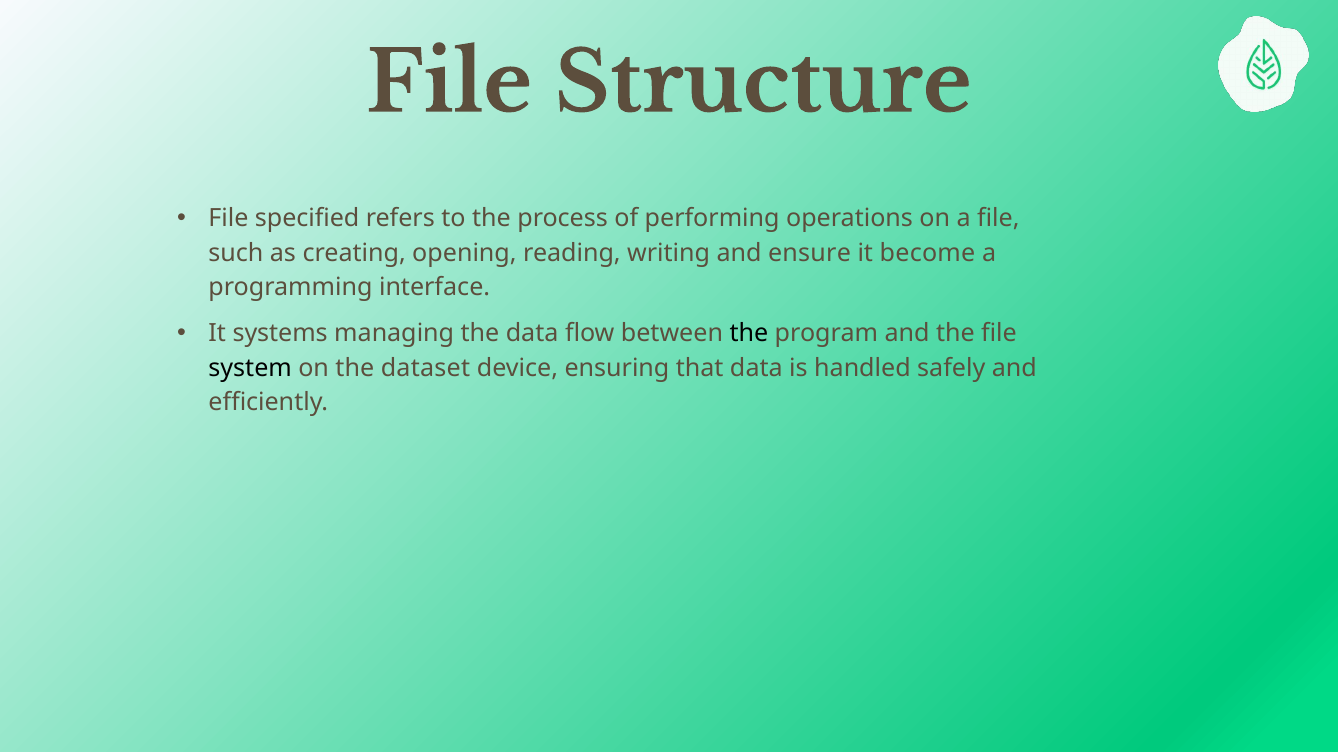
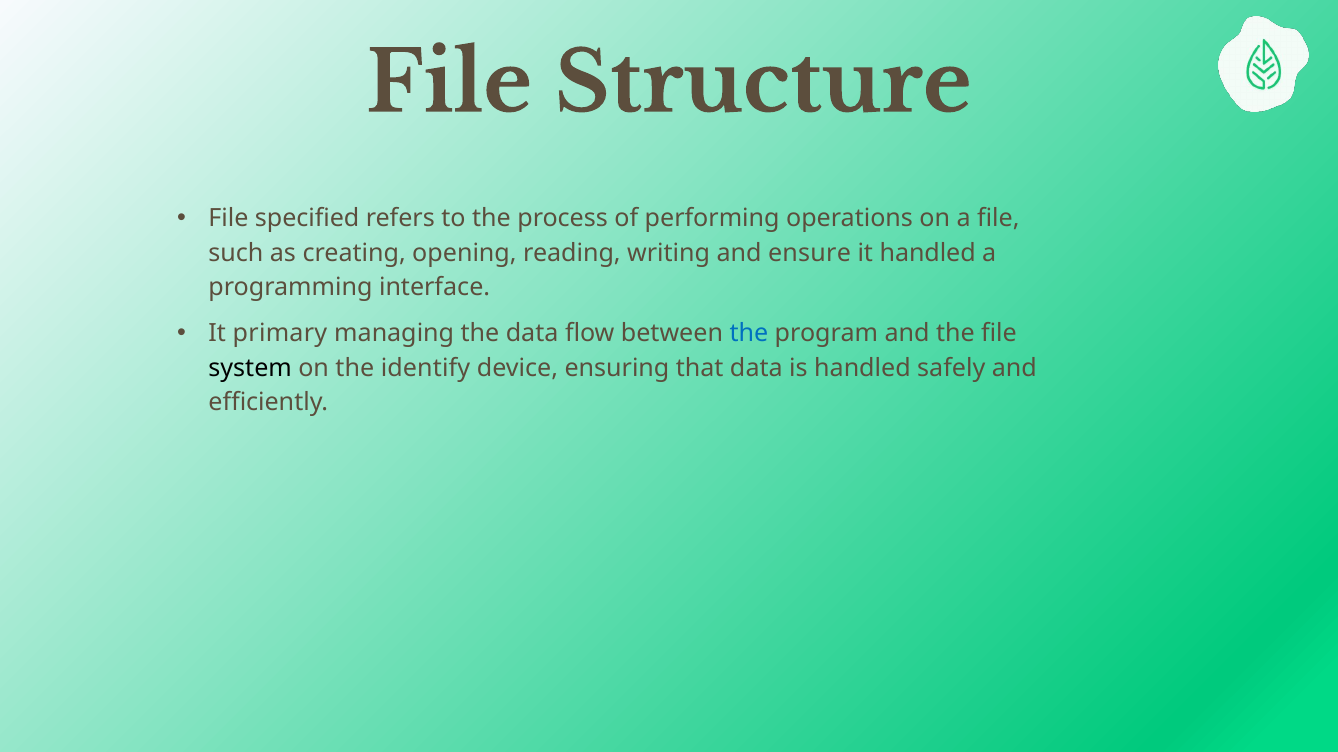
it become: become -> handled
systems: systems -> primary
the at (749, 334) colour: black -> blue
dataset: dataset -> identify
